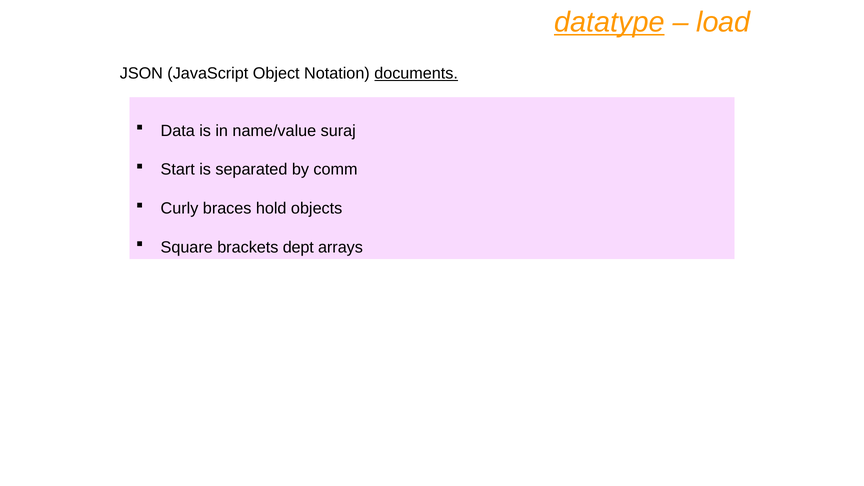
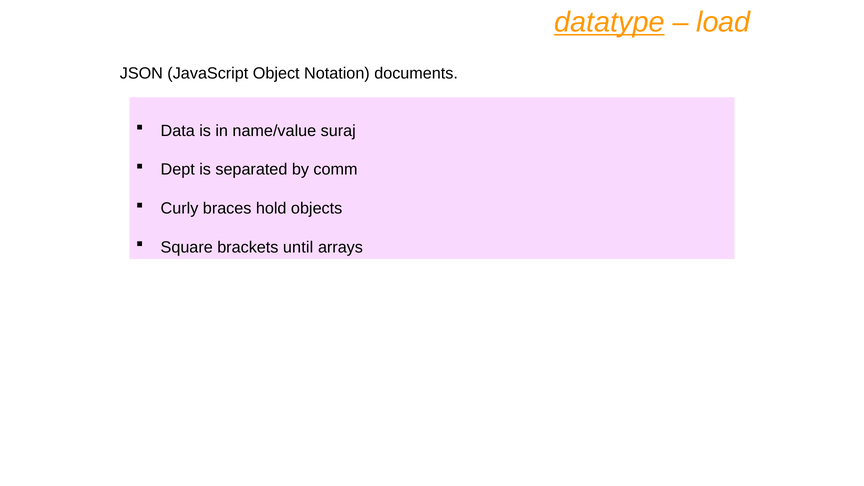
documents underline: present -> none
Start: Start -> Dept
dept: dept -> until
